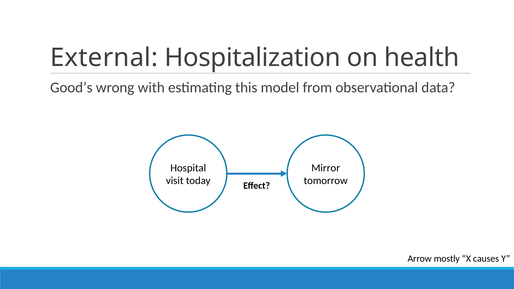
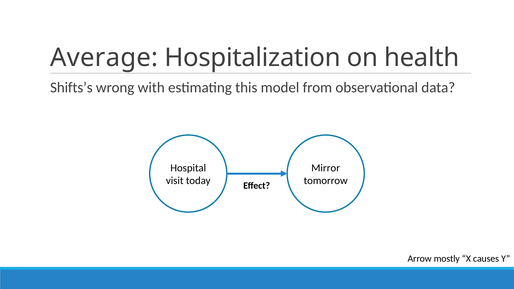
External: External -> Average
Good’s: Good’s -> Shifts’s
